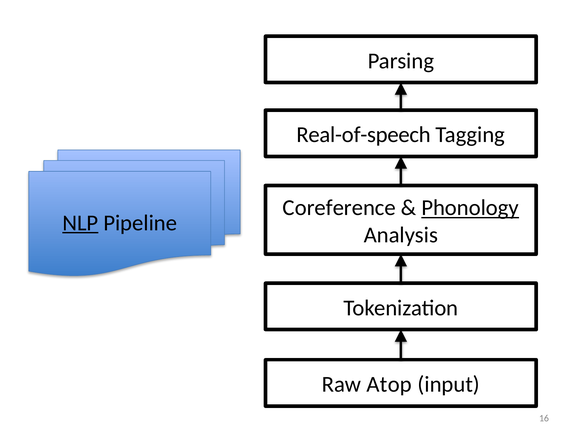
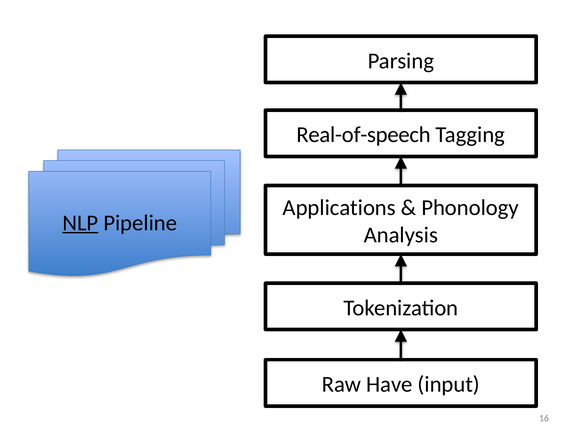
Coreference: Coreference -> Applications
Phonology underline: present -> none
Atop: Atop -> Have
